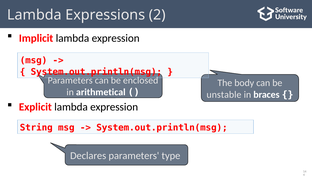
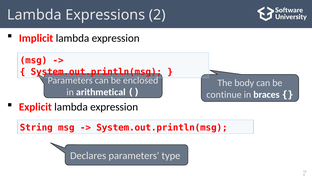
unstable: unstable -> continue
